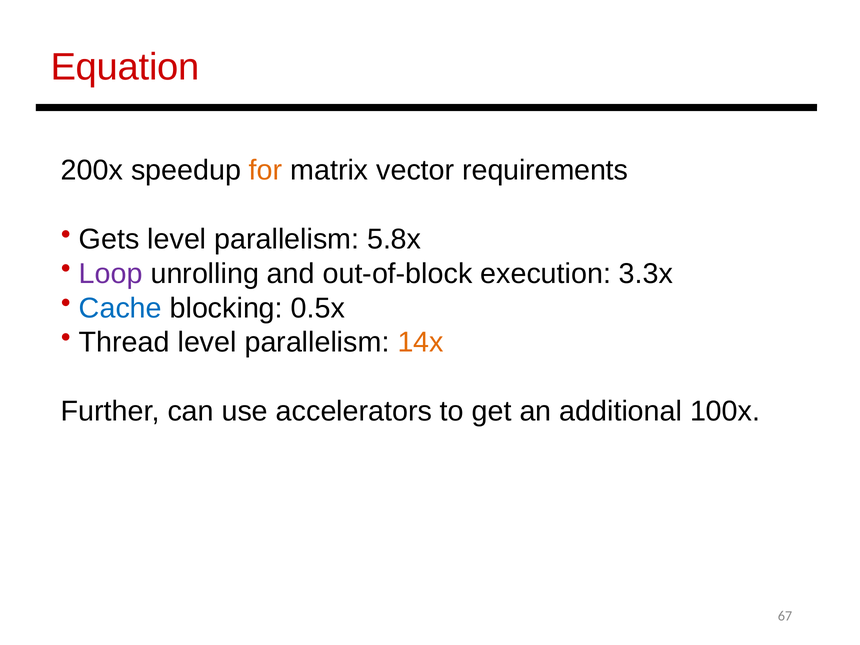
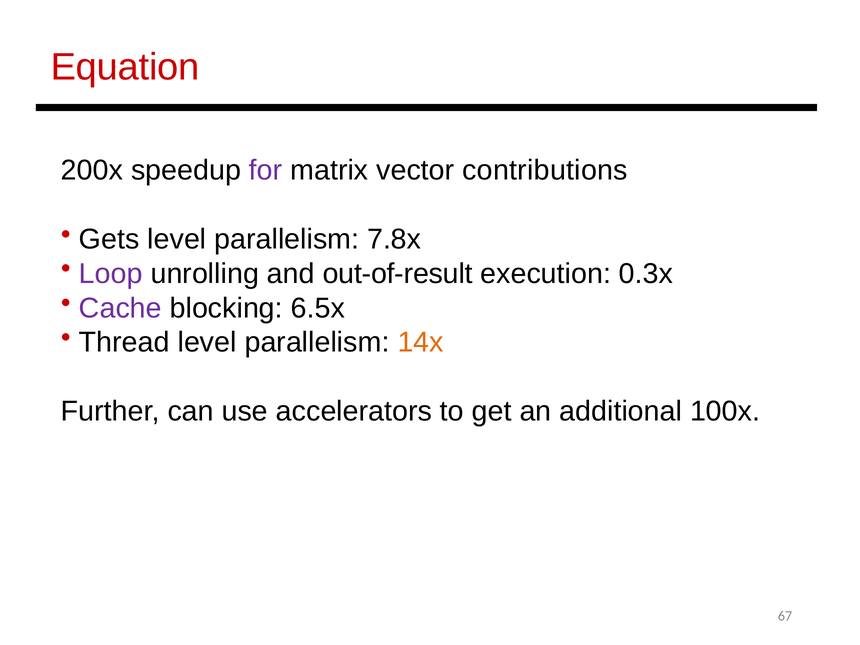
for colour: orange -> purple
requirements: requirements -> contributions
5.8x: 5.8x -> 7.8x
out-of-block: out-of-block -> out-of-result
3.3x: 3.3x -> 0.3x
Cache colour: blue -> purple
0.5x: 0.5x -> 6.5x
